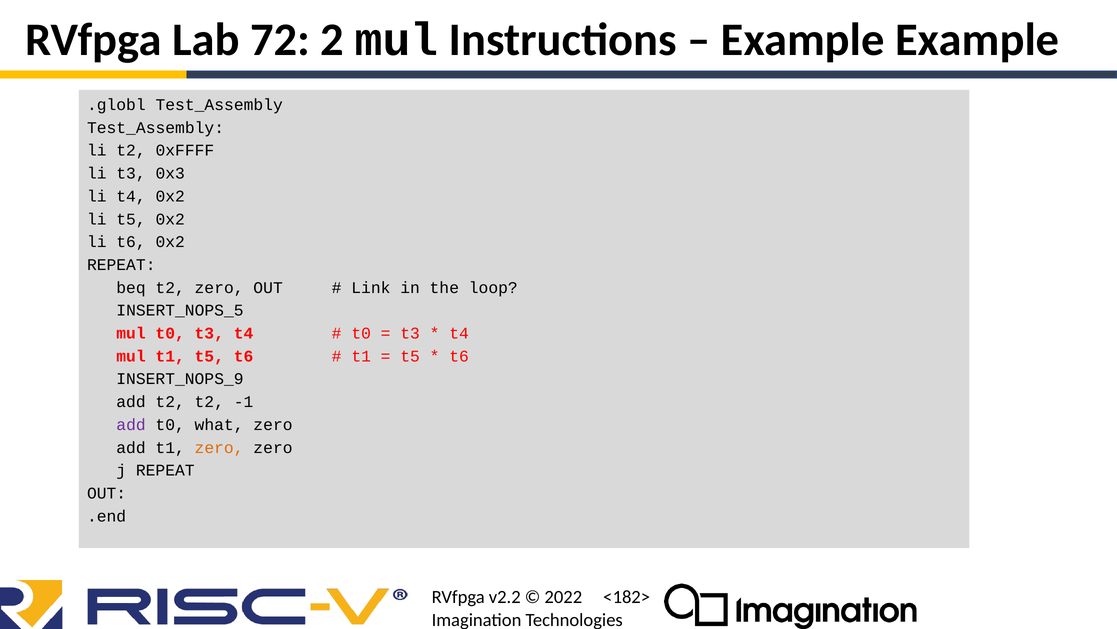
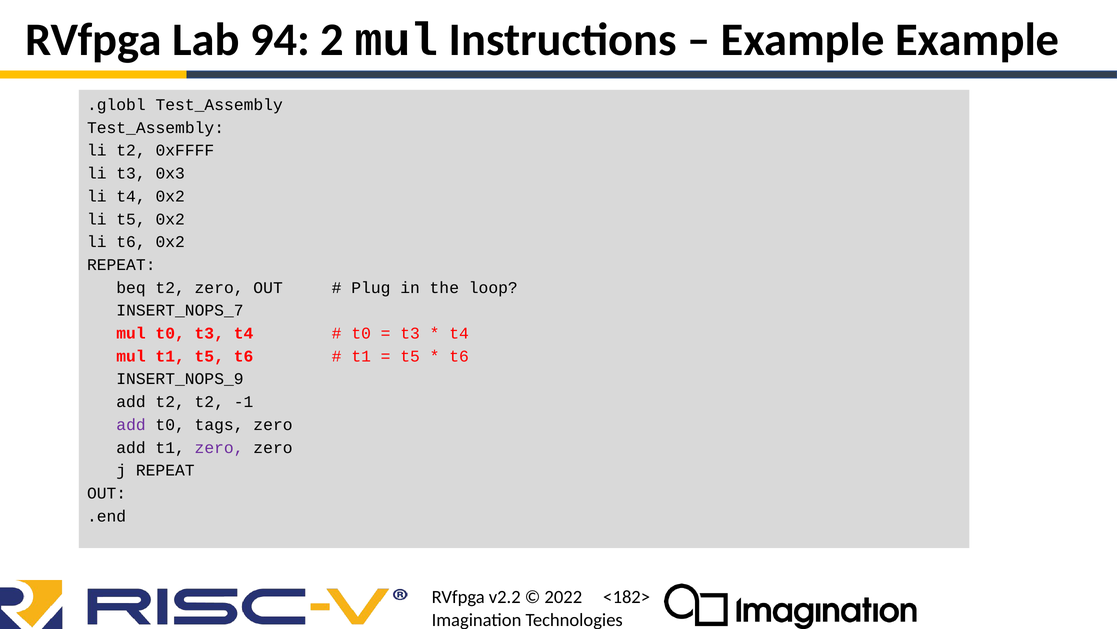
72: 72 -> 94
Link: Link -> Plug
INSERT_NOPS_5: INSERT_NOPS_5 -> INSERT_NOPS_7
what: what -> tags
zero at (219, 447) colour: orange -> purple
